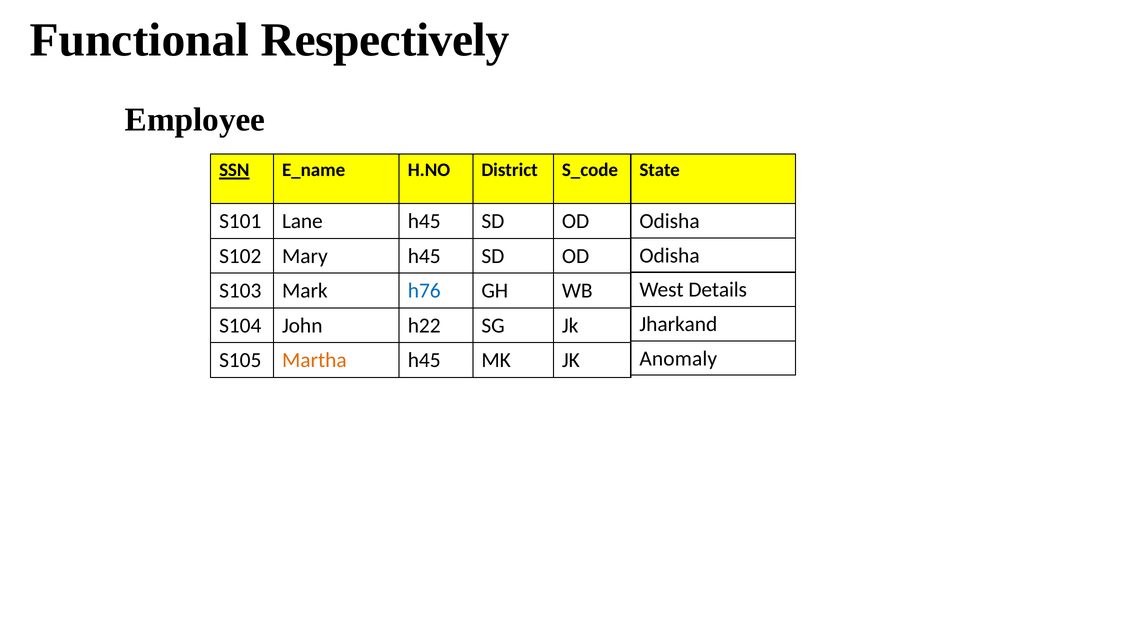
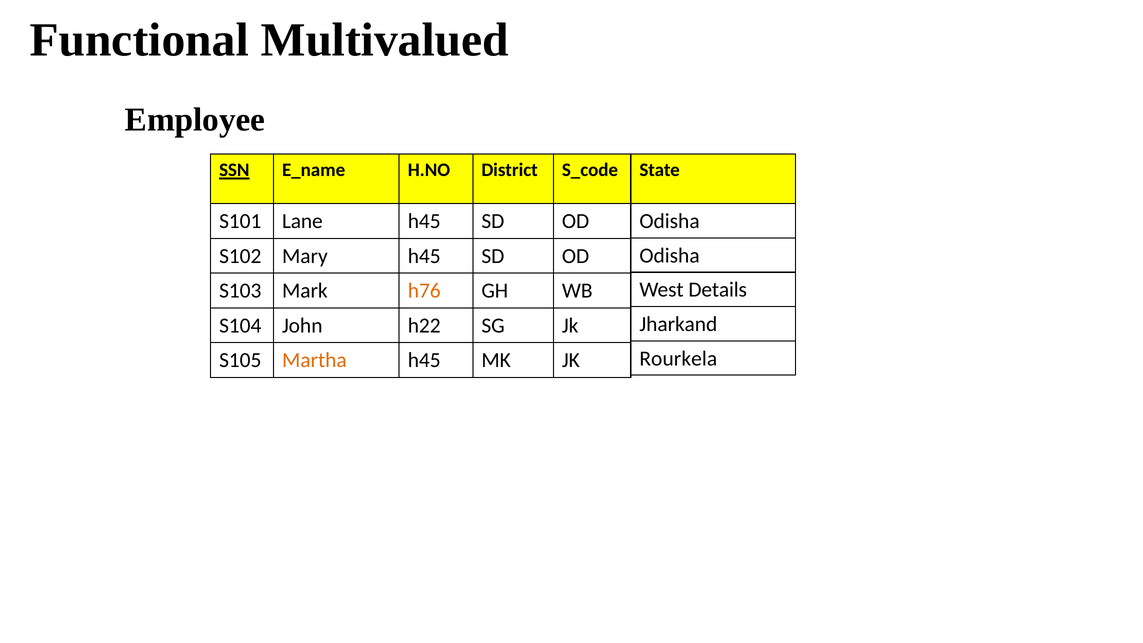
Respectively: Respectively -> Multivalued
h76 colour: blue -> orange
Anomaly: Anomaly -> Rourkela
